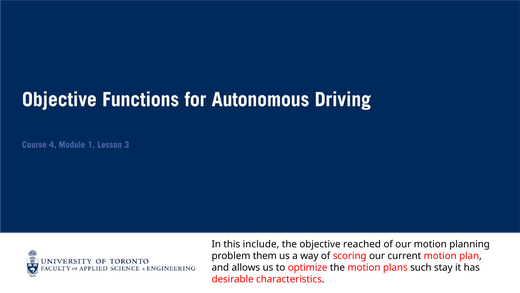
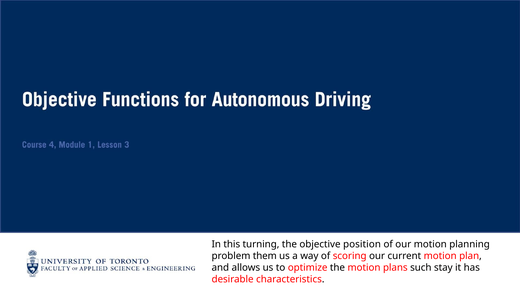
include: include -> turning
reached: reached -> position
